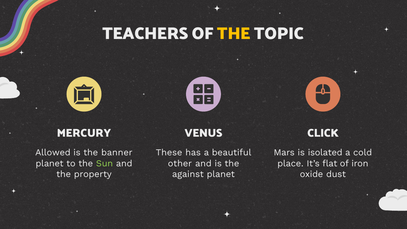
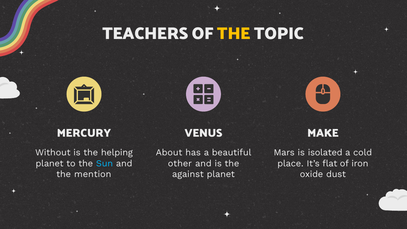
CLICK: CLICK -> MAKE
Allowed: Allowed -> Without
banner: banner -> helping
These: These -> About
Sun colour: light green -> light blue
property: property -> mention
